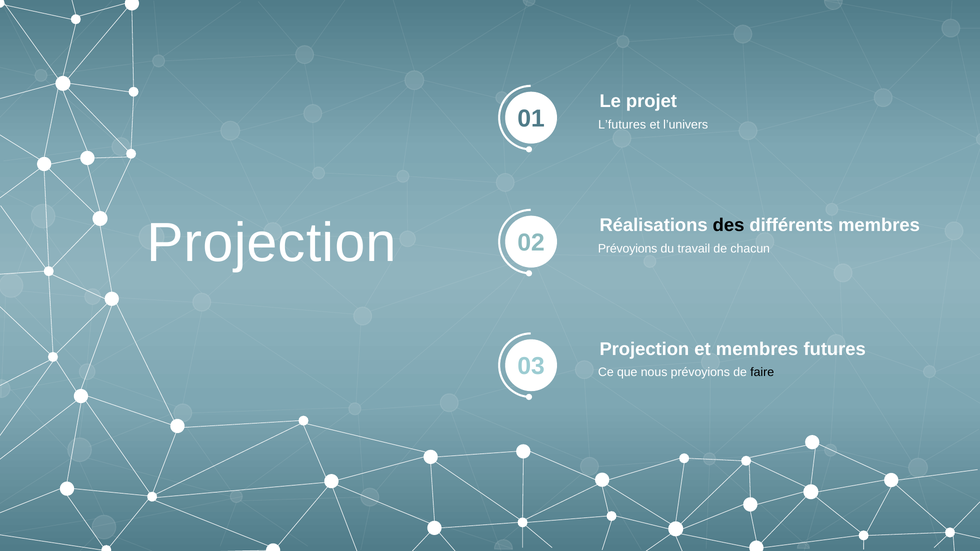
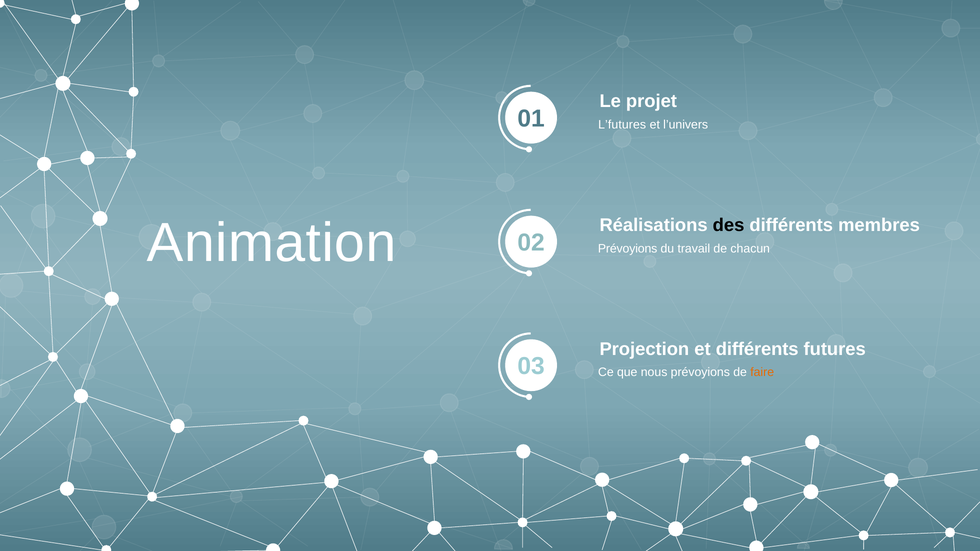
Projection at (272, 243): Projection -> Animation
et membres: membres -> différents
faire colour: black -> orange
